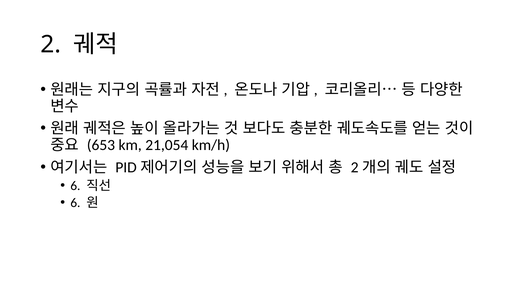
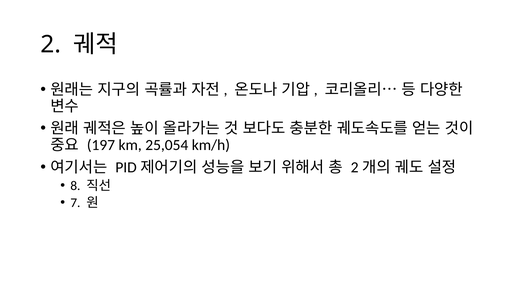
653: 653 -> 197
21,054: 21,054 -> 25,054
6 at (75, 186): 6 -> 8
6 at (75, 203): 6 -> 7
